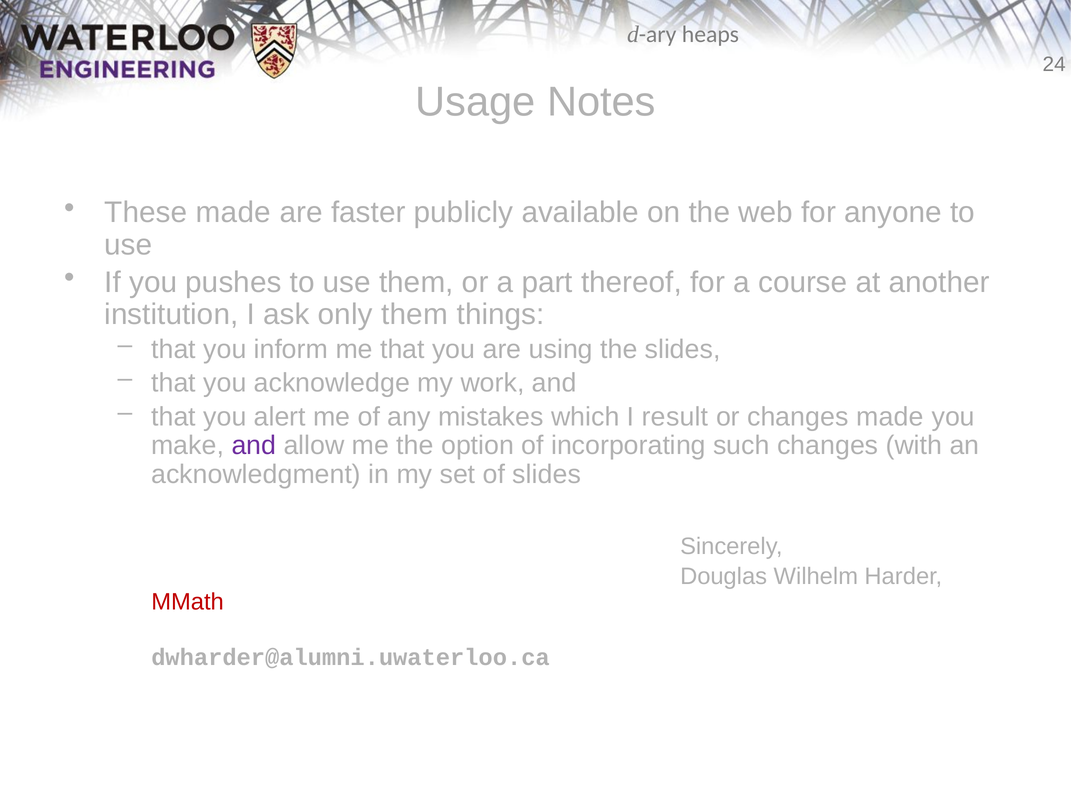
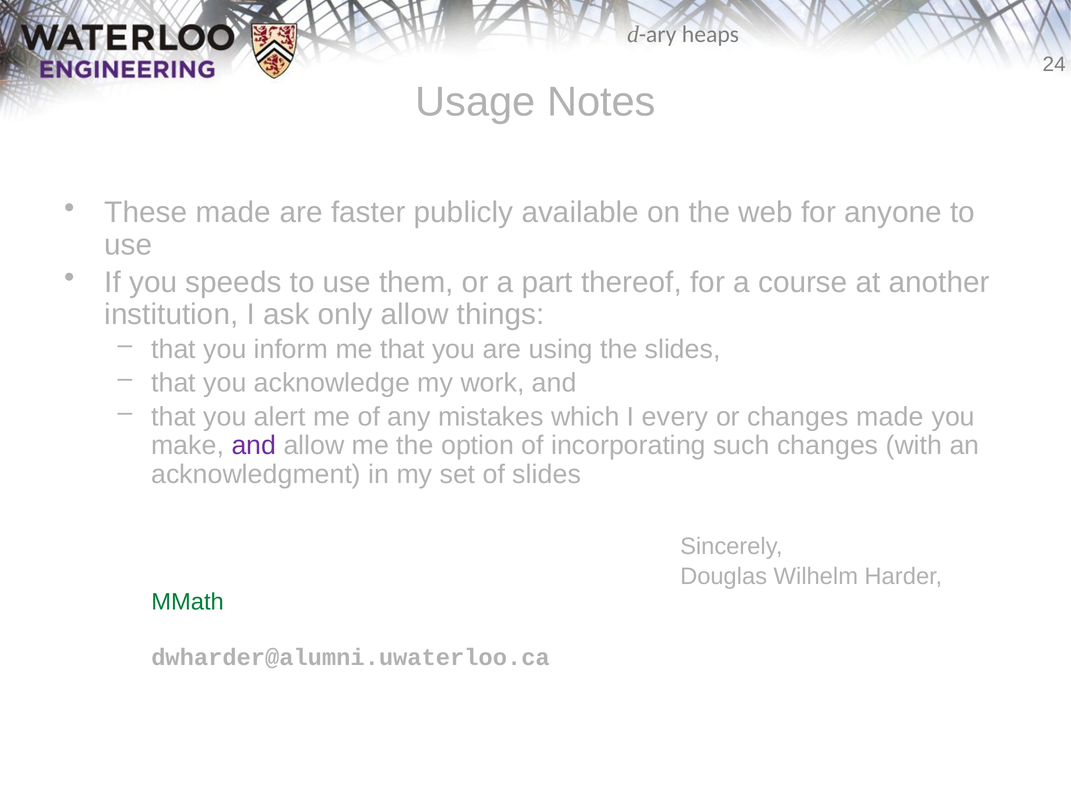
pushes: pushes -> speeds
only them: them -> allow
result: result -> every
MMath colour: red -> green
